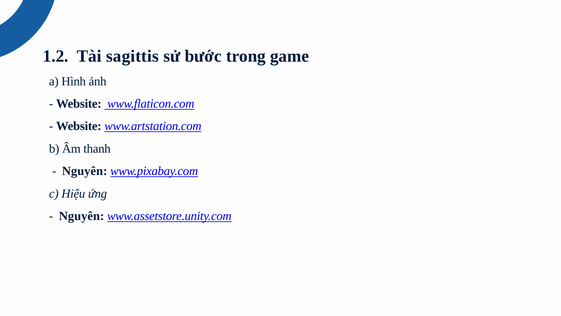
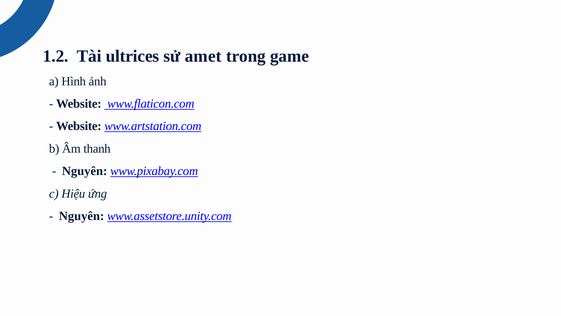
sagittis: sagittis -> ultrices
bước: bước -> amet
